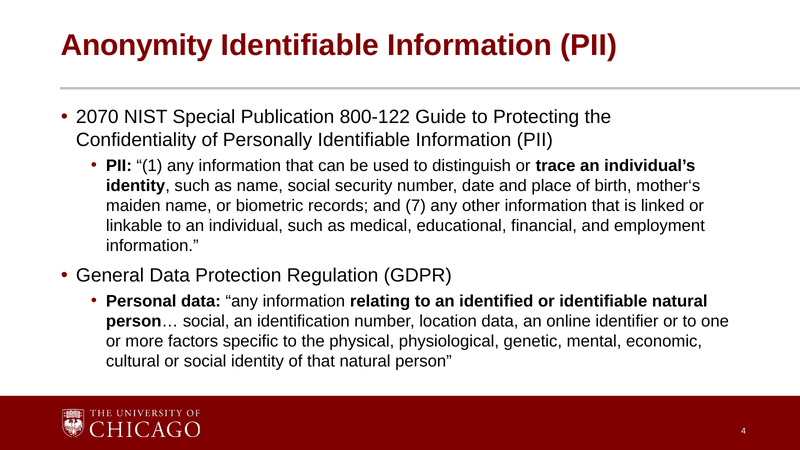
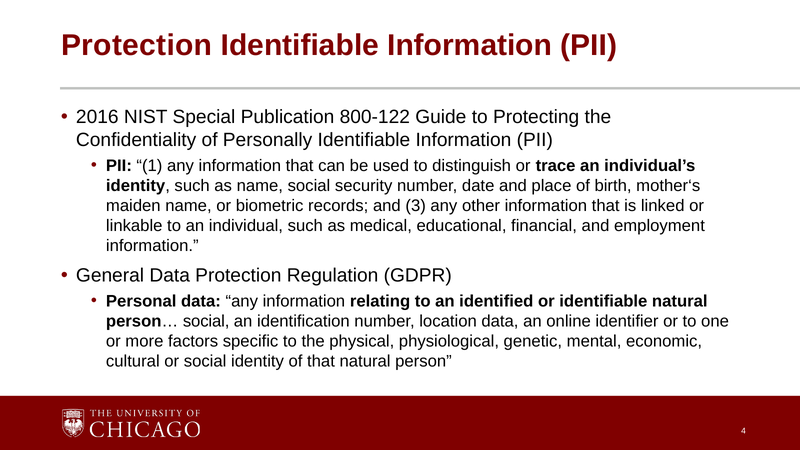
Anonymity at (137, 46): Anonymity -> Protection
2070: 2070 -> 2016
7: 7 -> 3
